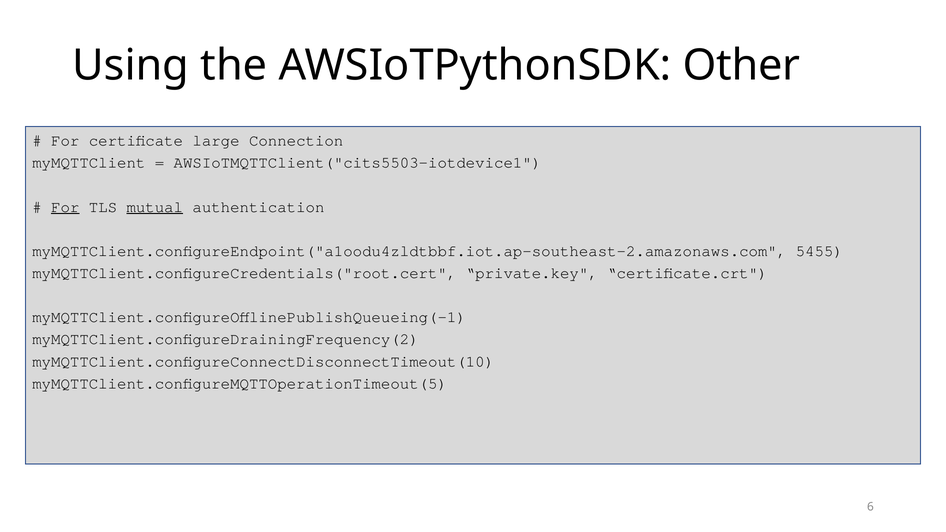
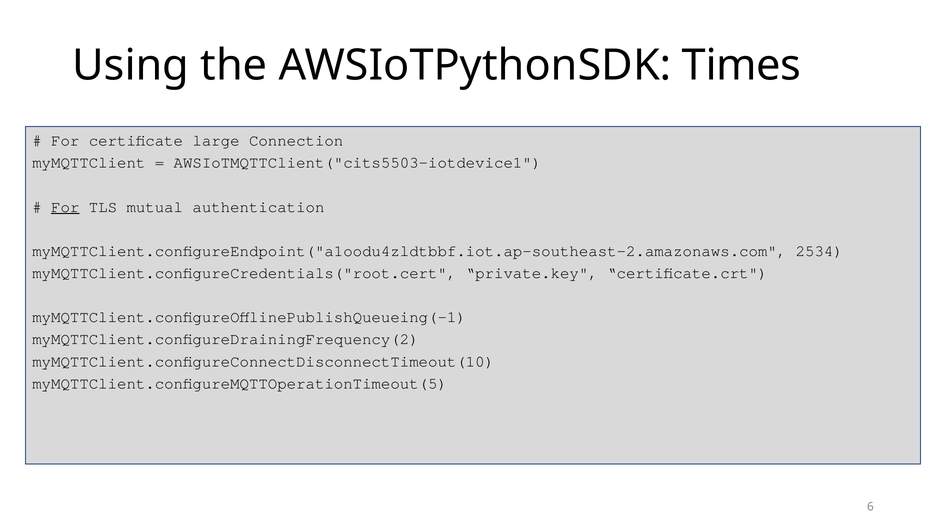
Other: Other -> Times
mutual underline: present -> none
5455: 5455 -> 2534
